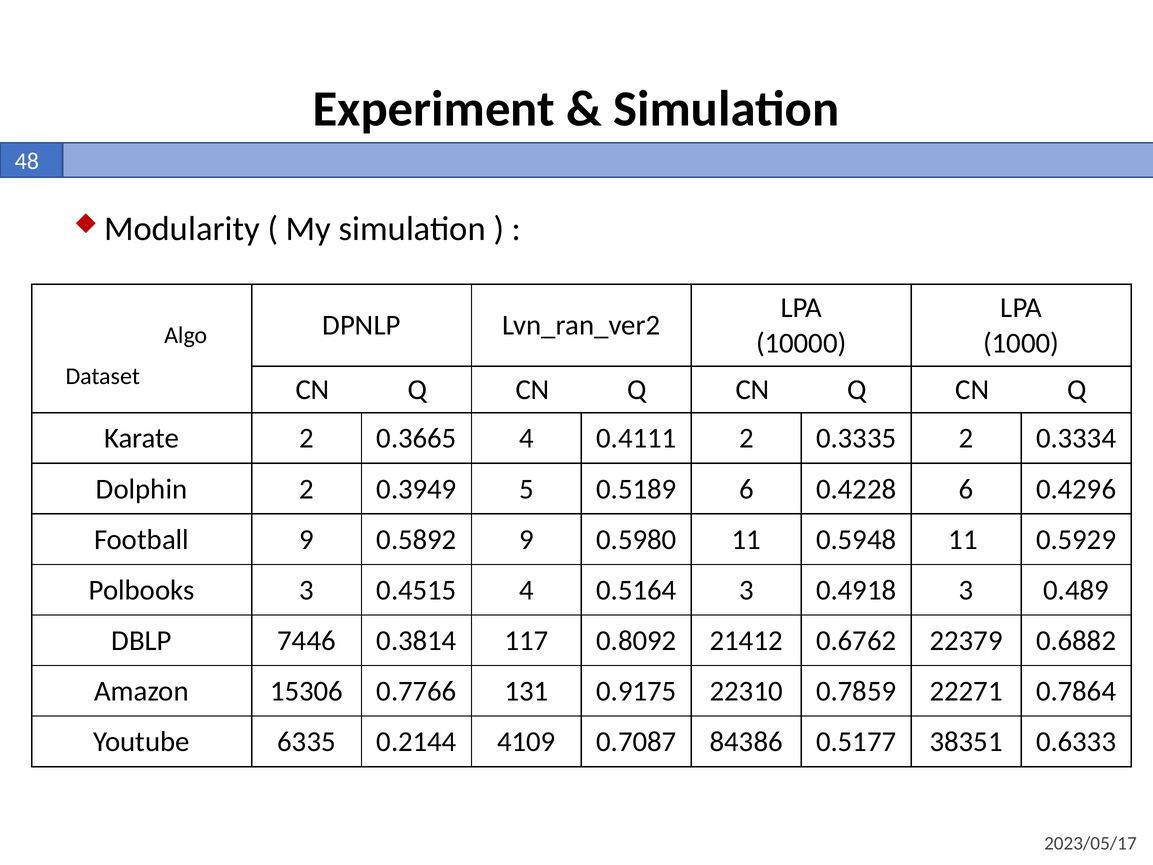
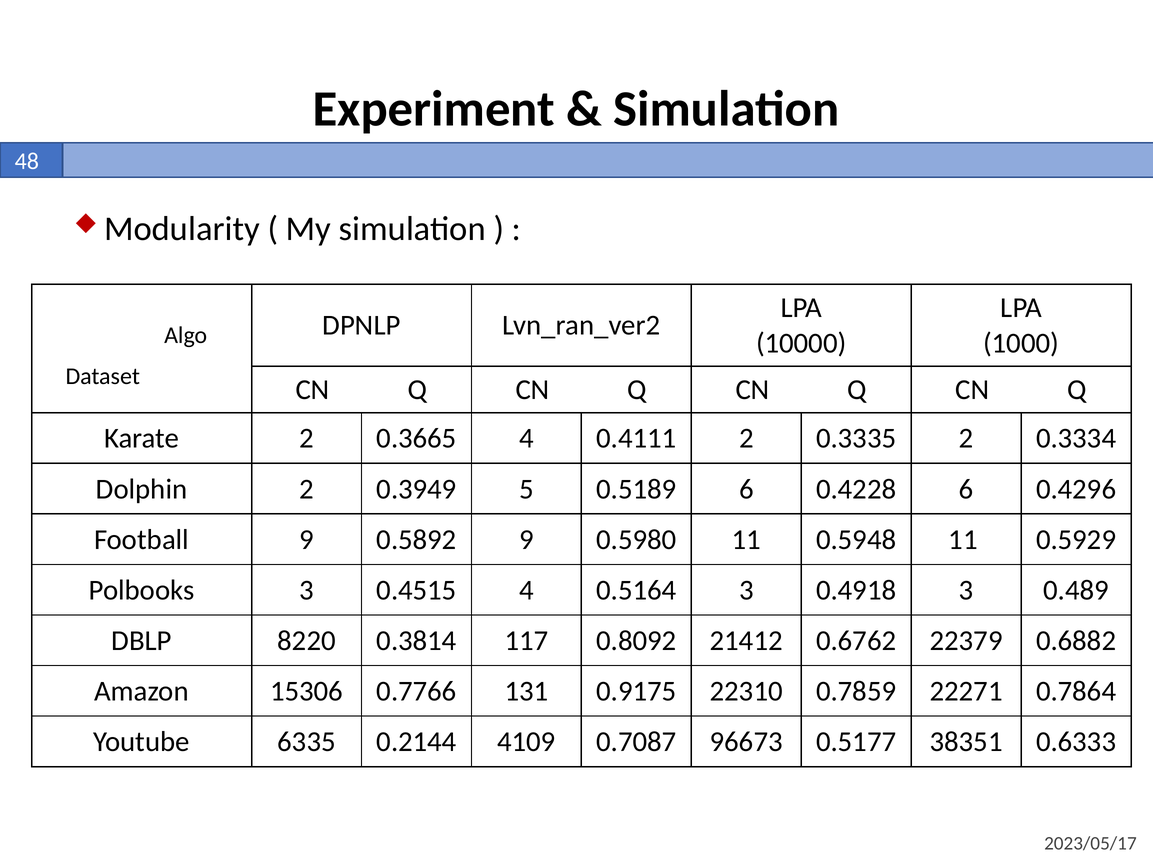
7446: 7446 -> 8220
84386: 84386 -> 96673
